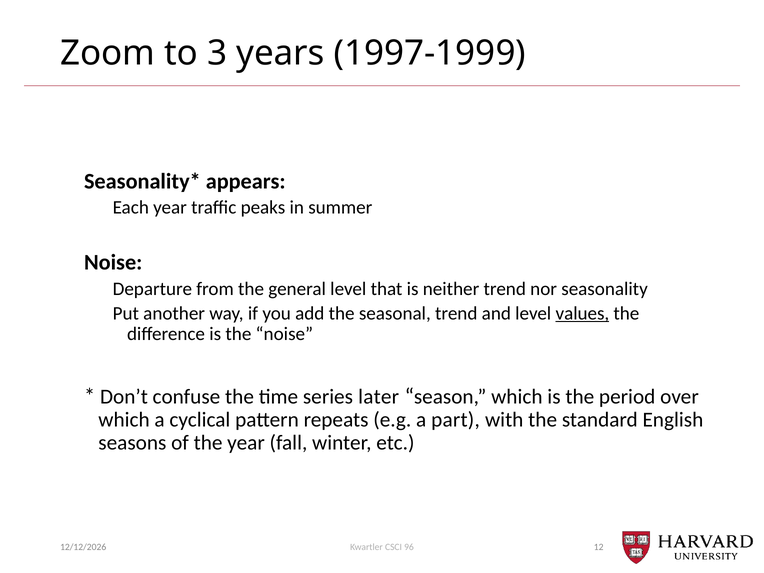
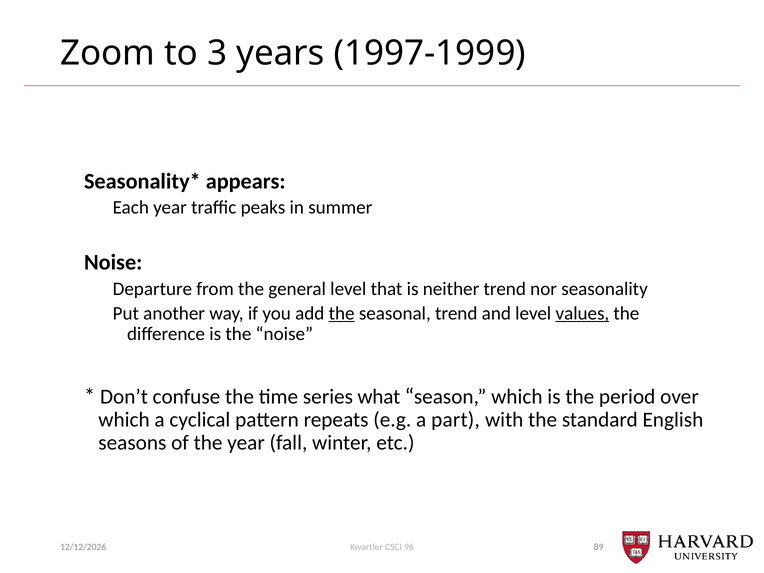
the at (342, 313) underline: none -> present
later: later -> what
12: 12 -> 89
